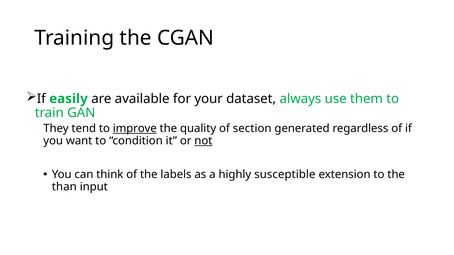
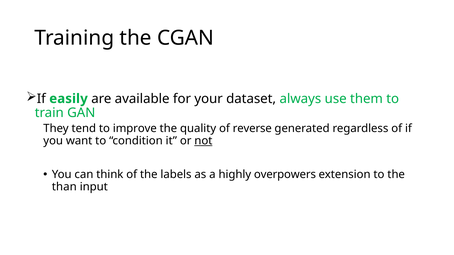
improve underline: present -> none
section: section -> reverse
susceptible: susceptible -> overpowers
